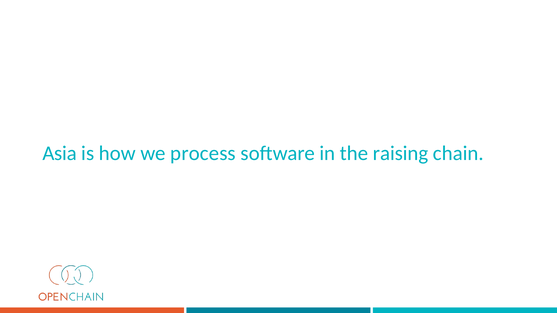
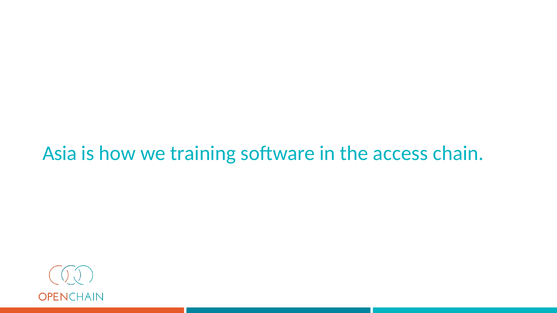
process: process -> training
raising: raising -> access
